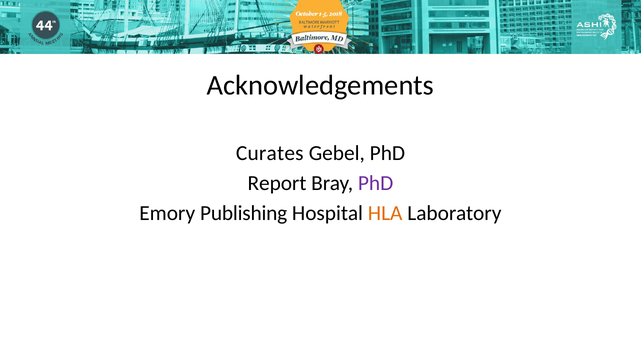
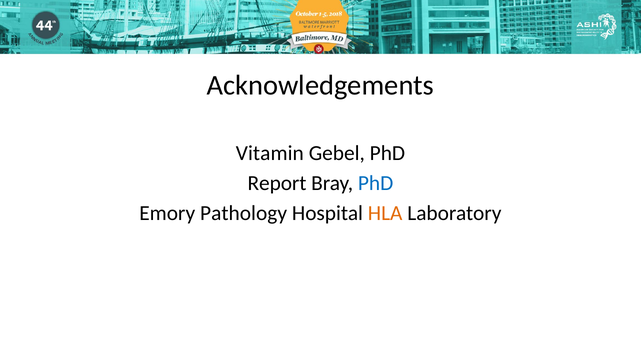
Curates: Curates -> Vitamin
PhD at (376, 183) colour: purple -> blue
Publishing: Publishing -> Pathology
